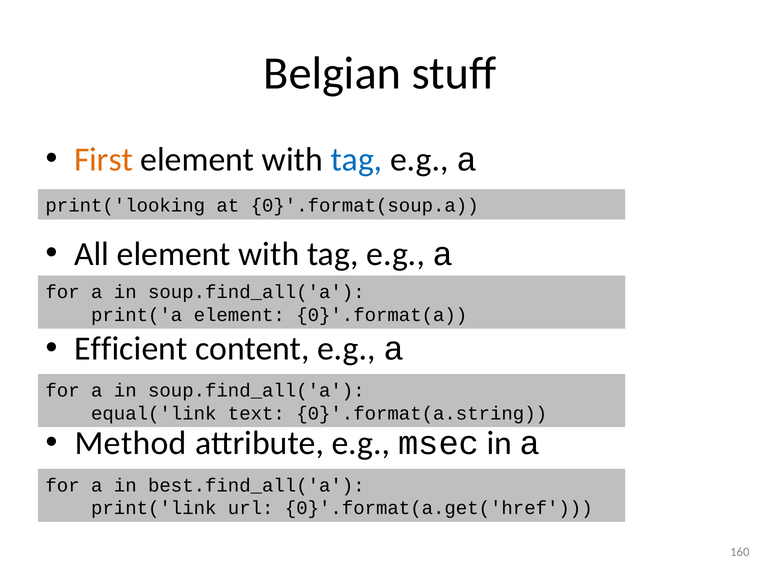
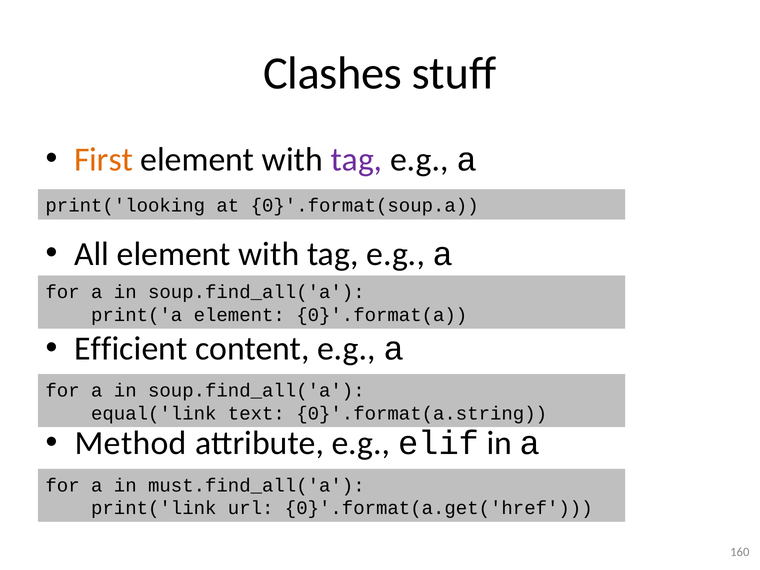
Belgian: Belgian -> Clashes
tag at (356, 159) colour: blue -> purple
msec: msec -> elif
best.find_all('a: best.find_all('a -> must.find_all('a
